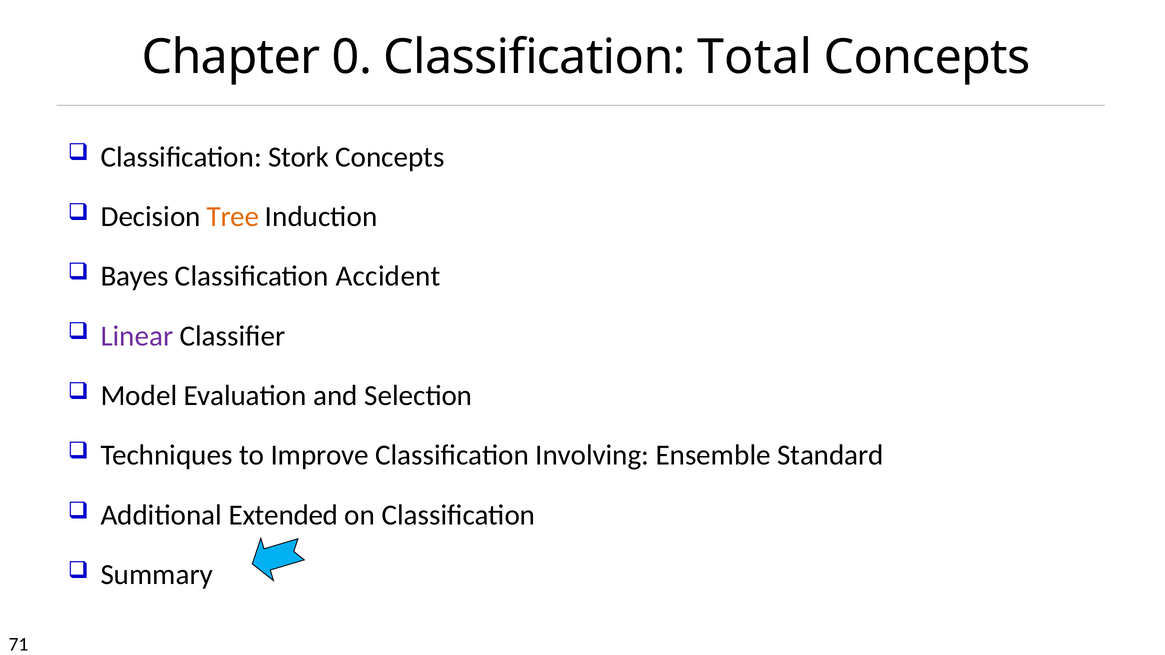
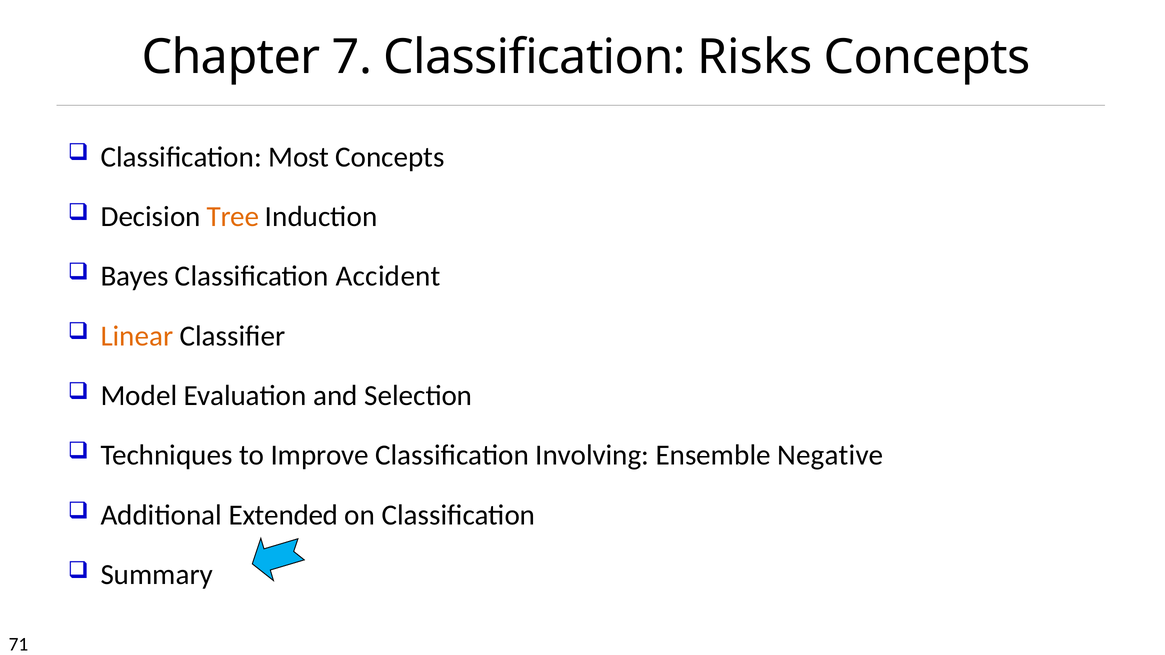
0: 0 -> 7
Total: Total -> Risks
Stork: Stork -> Most
Linear colour: purple -> orange
Standard: Standard -> Negative
